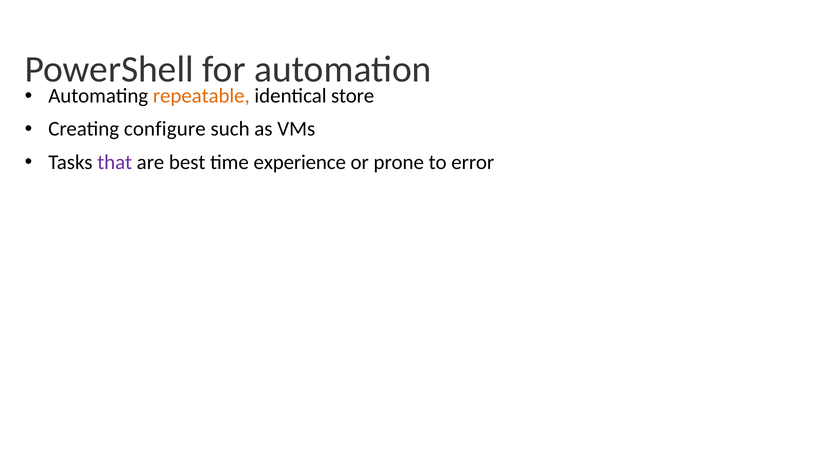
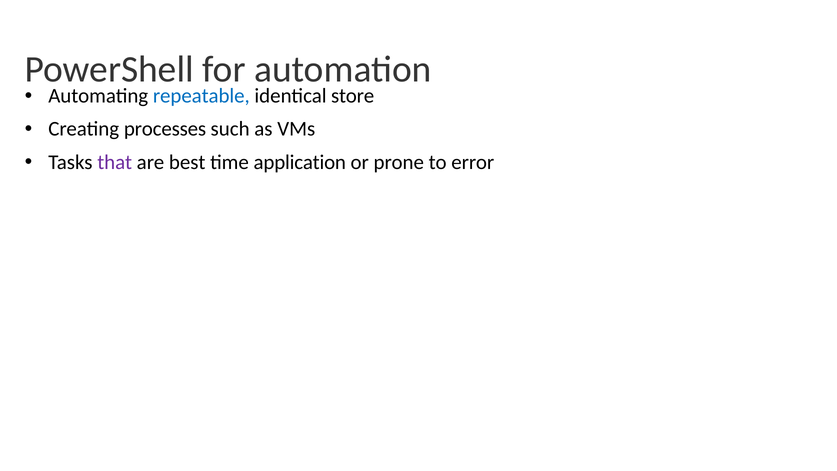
repeatable colour: orange -> blue
configure: configure -> processes
experience: experience -> application
